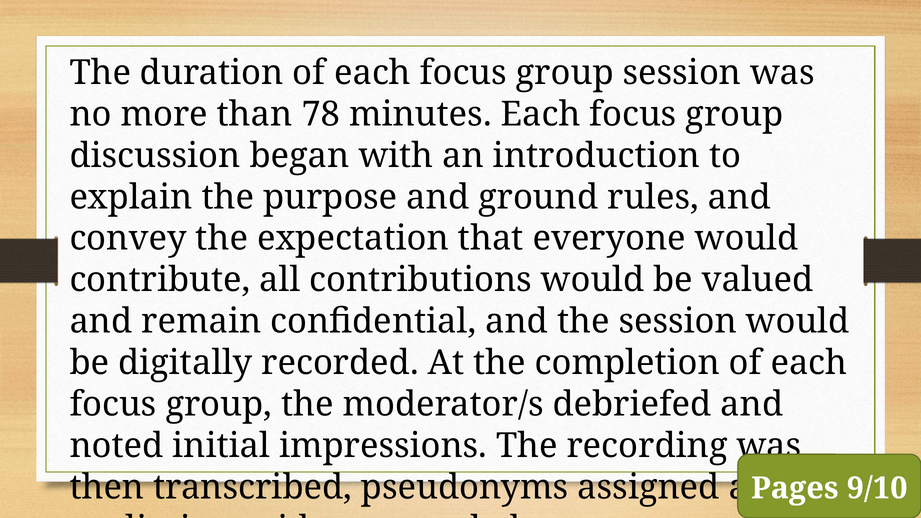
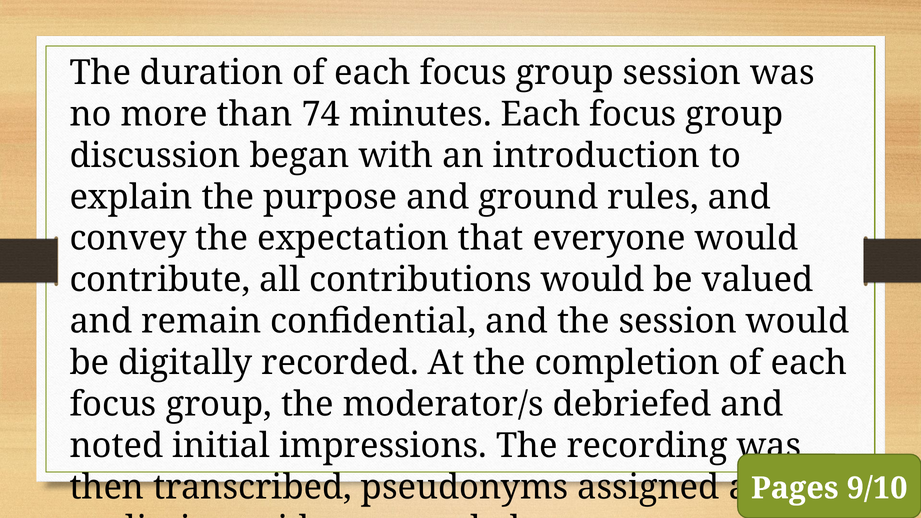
78: 78 -> 74
